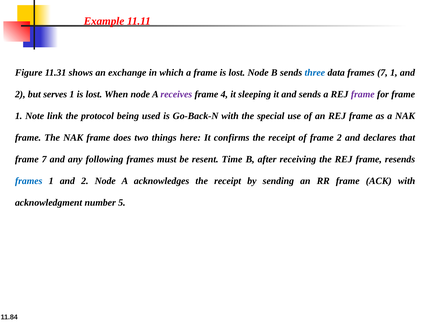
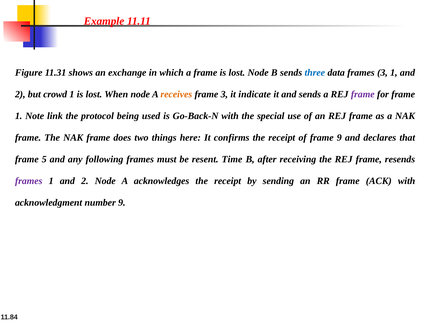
frames 7: 7 -> 3
serves: serves -> crowd
receives colour: purple -> orange
frame 4: 4 -> 3
sleeping: sleeping -> indicate
frame 2: 2 -> 9
frame 7: 7 -> 5
frames at (29, 181) colour: blue -> purple
number 5: 5 -> 9
